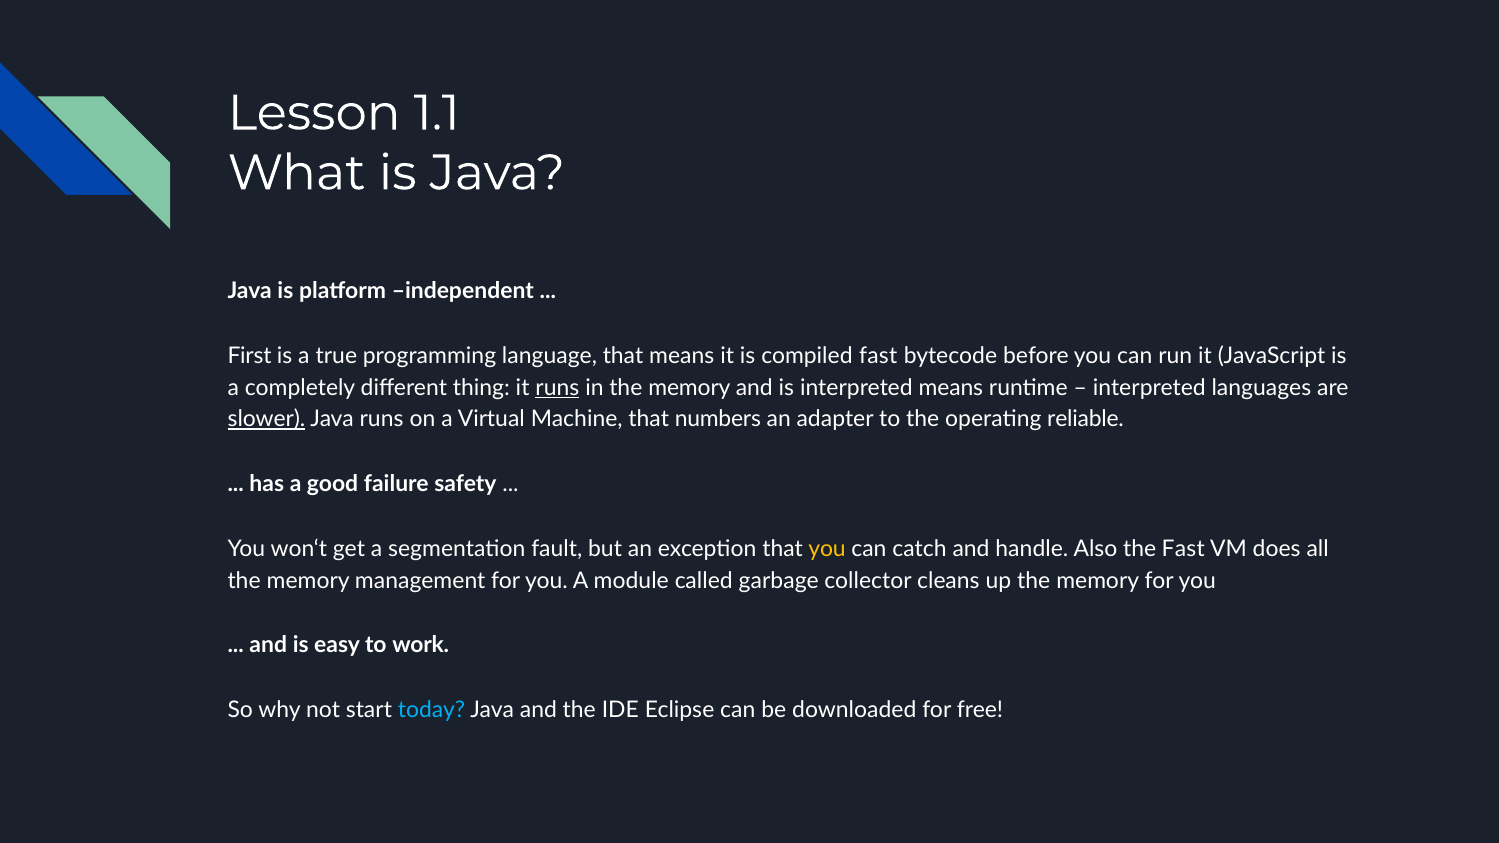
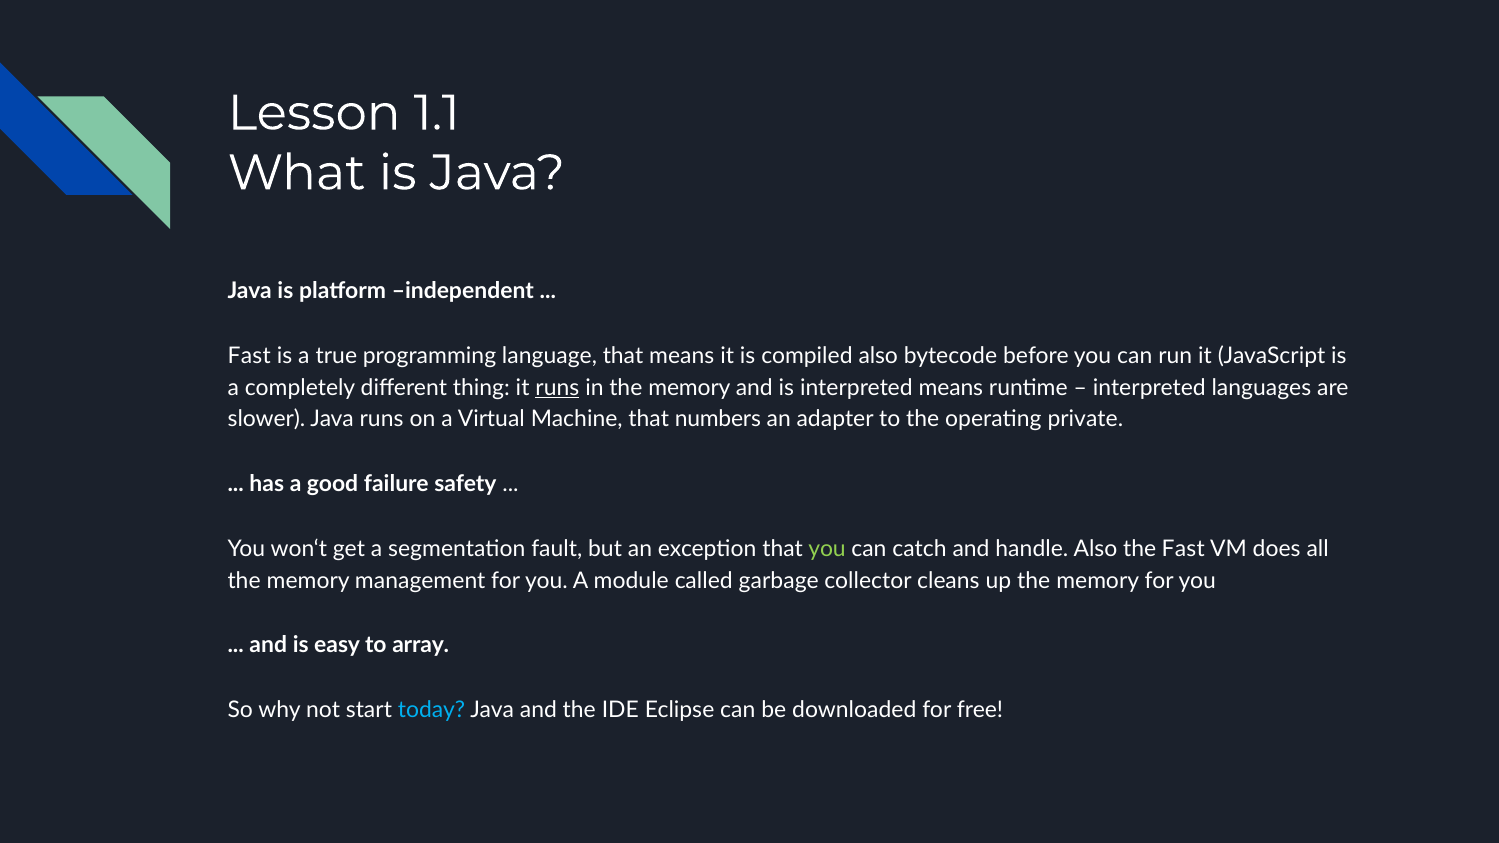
First at (249, 356): First -> Fast
compiled fast: fast -> also
slower underline: present -> none
reliable: reliable -> private
you at (827, 549) colour: yellow -> light green
work: work -> array
